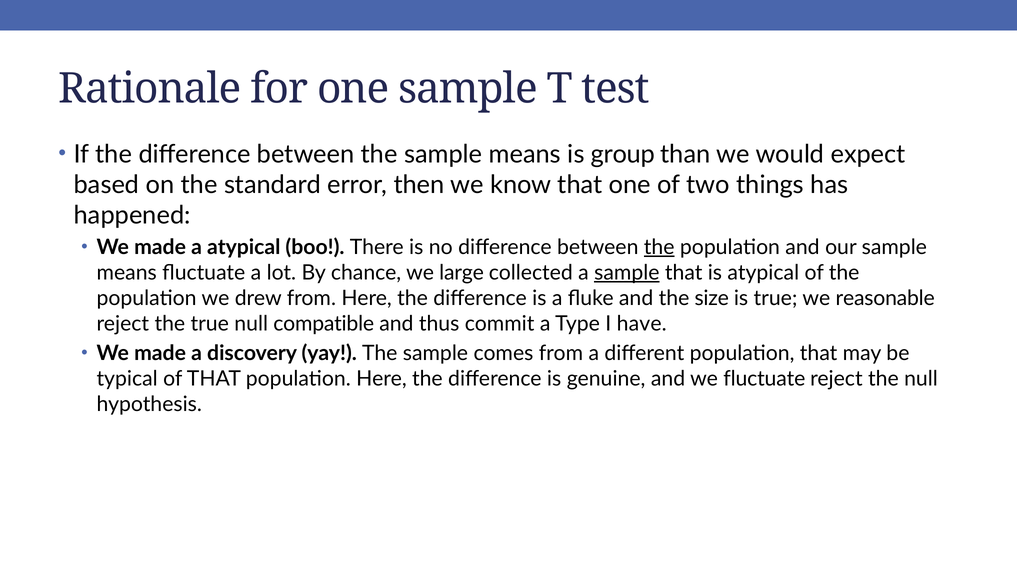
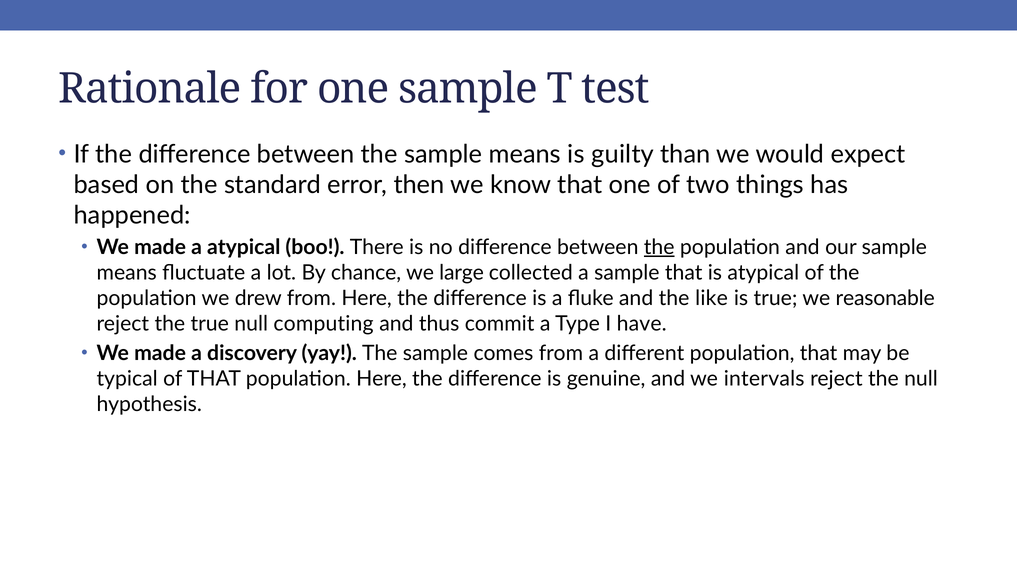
group: group -> guilty
sample at (627, 273) underline: present -> none
size: size -> like
compatible: compatible -> computing
we fluctuate: fluctuate -> intervals
